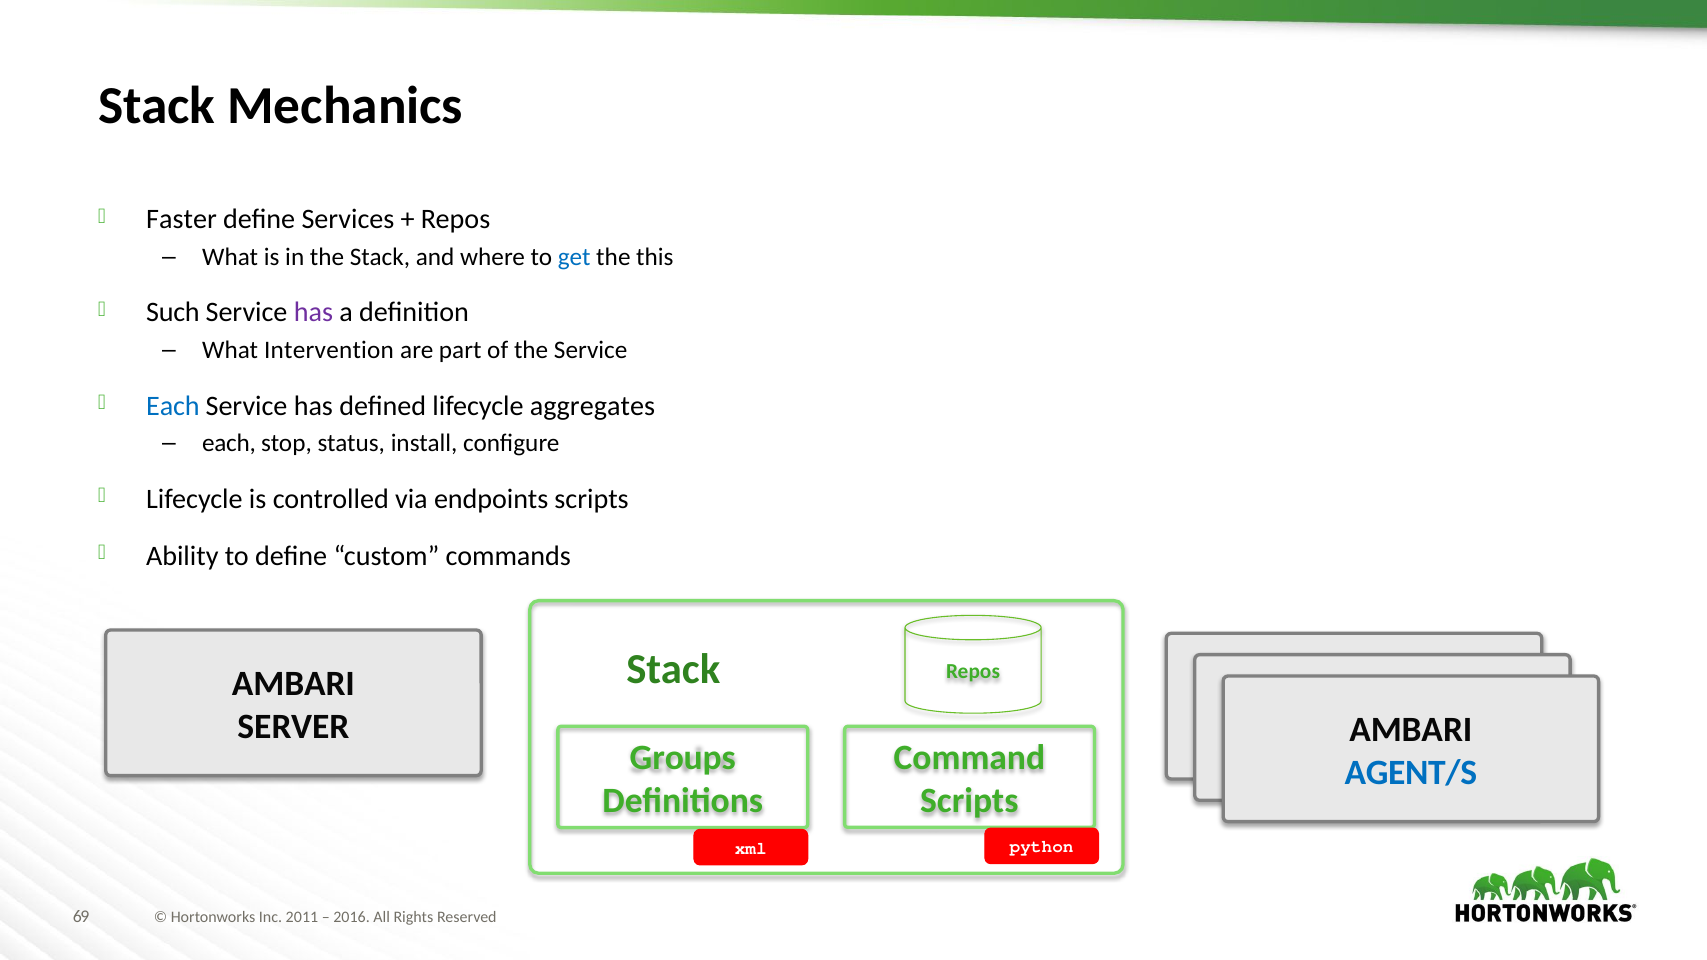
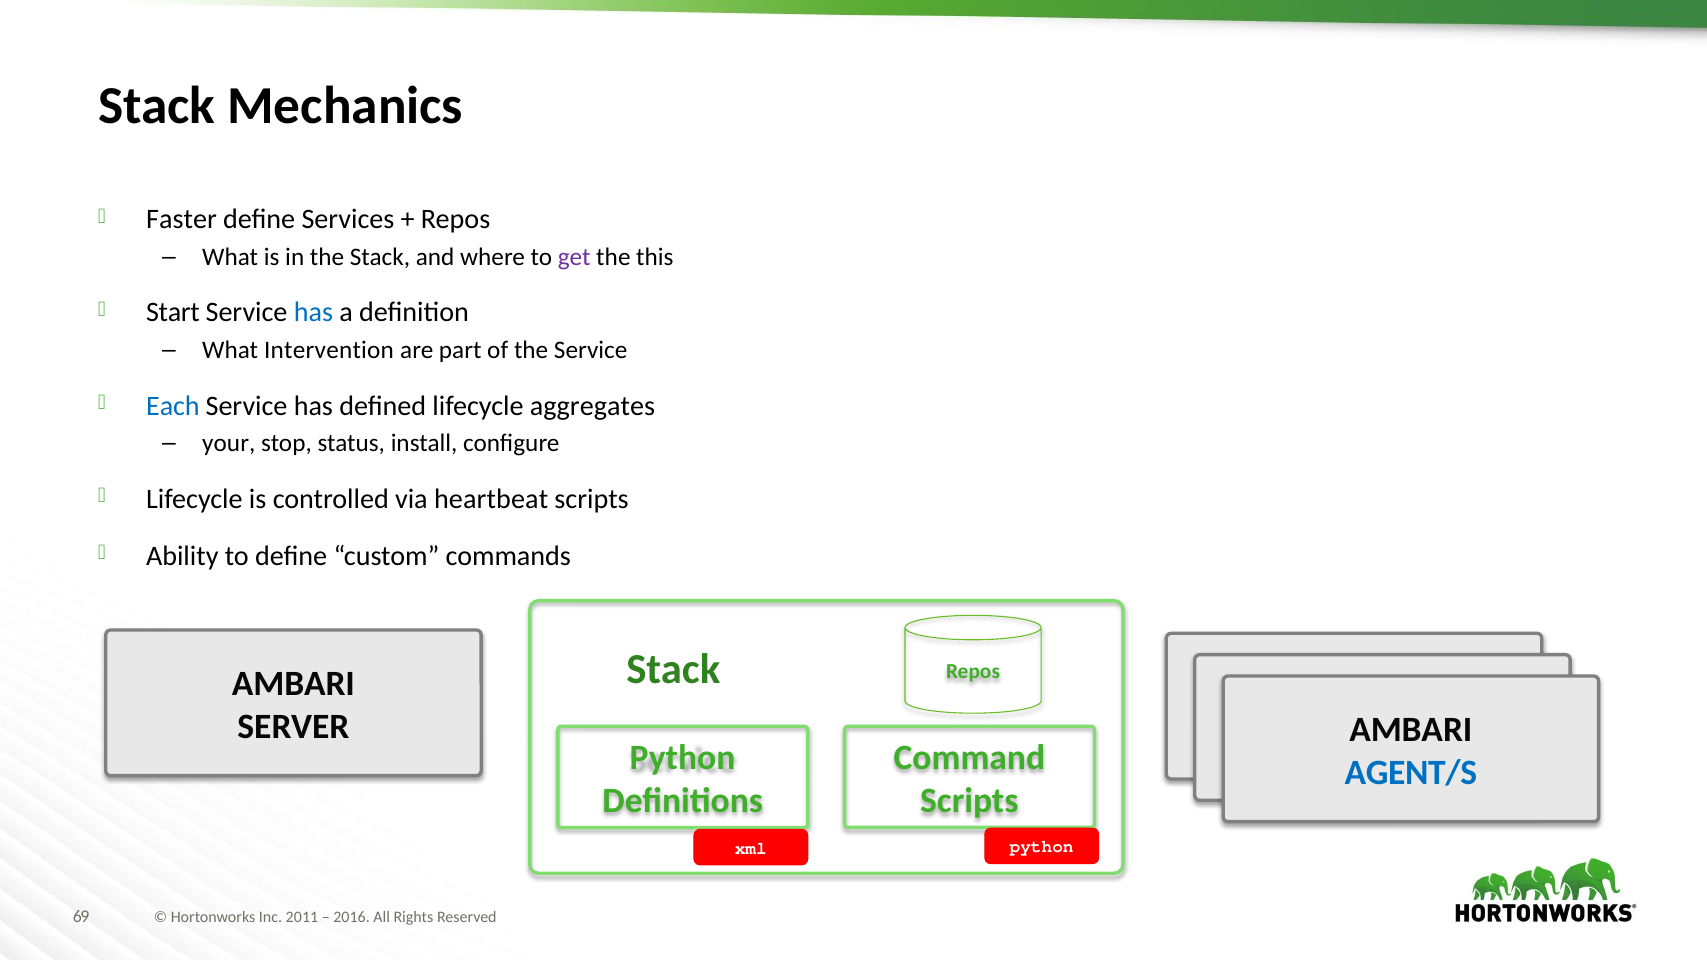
get colour: blue -> purple
Such: Such -> Start
has at (313, 313) colour: purple -> blue
each at (229, 444): each -> your
endpoints: endpoints -> heartbeat
Groups at (683, 758): Groups -> Python
